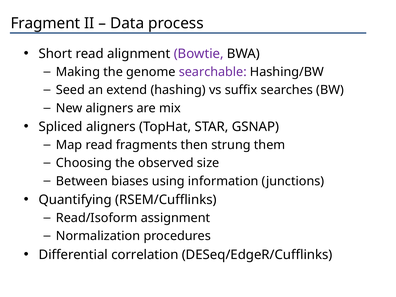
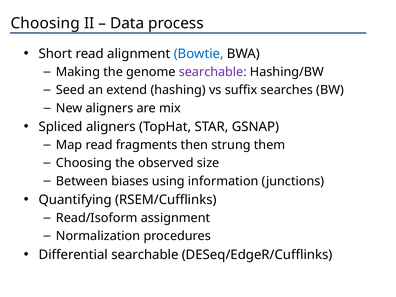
Fragment at (45, 23): Fragment -> Choosing
Bowtie colour: purple -> blue
Differential correlation: correlation -> searchable
